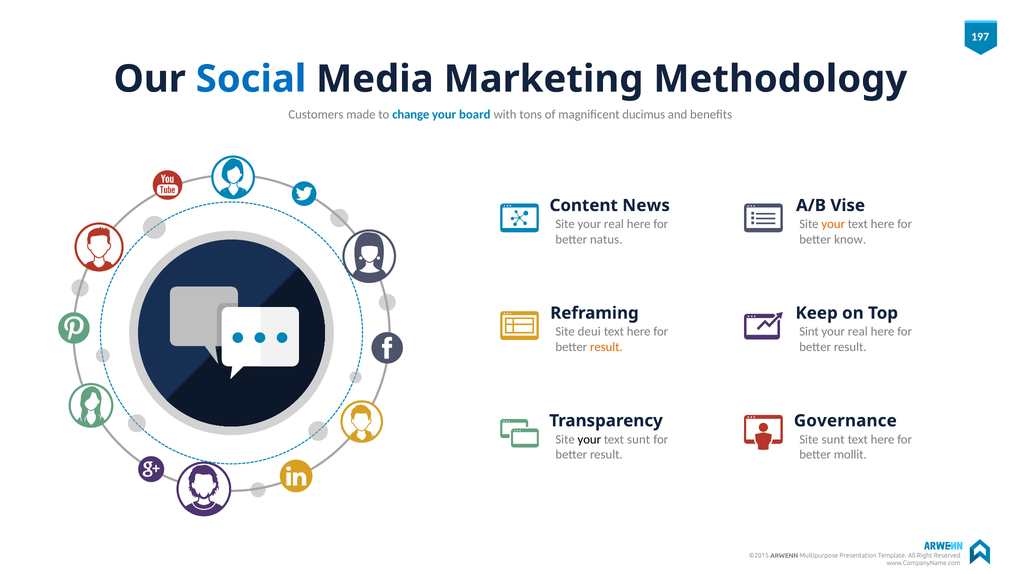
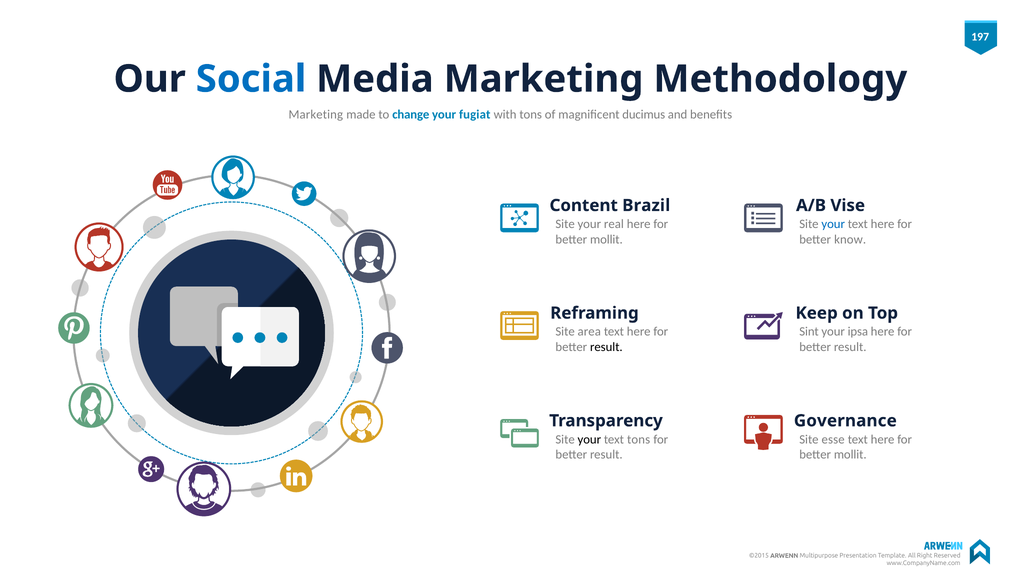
Customers at (316, 115): Customers -> Marketing
board: board -> fugiat
News: News -> Brazil
your at (833, 224) colour: orange -> blue
natus at (606, 240): natus -> mollit
deui: deui -> area
real at (858, 332): real -> ipsa
result at (606, 347) colour: orange -> black
text sunt: sunt -> tons
Site sunt: sunt -> esse
